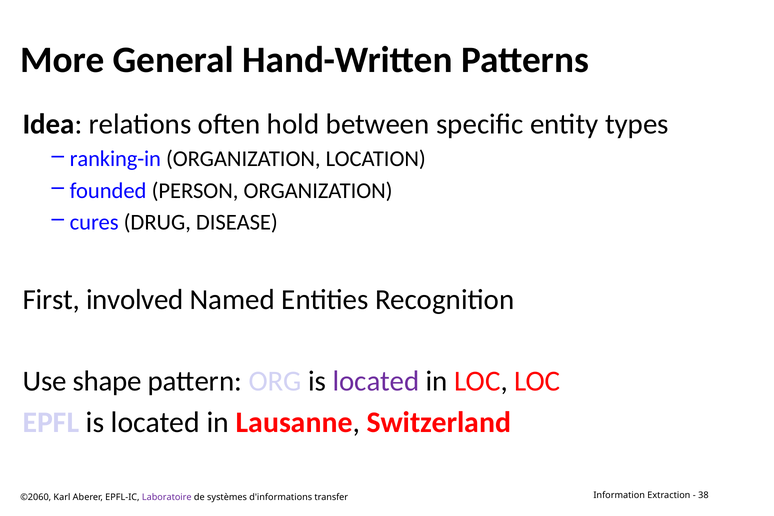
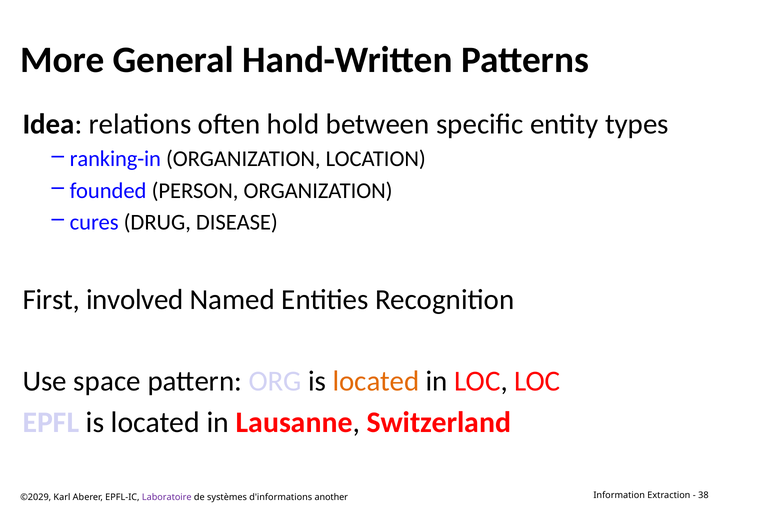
shape: shape -> space
located at (376, 381) colour: purple -> orange
©2060: ©2060 -> ©2029
transfer: transfer -> another
